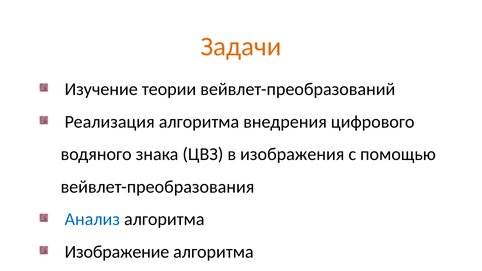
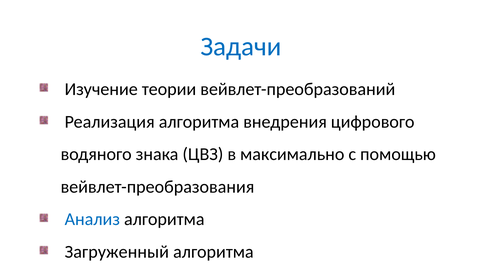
Задачи colour: orange -> blue
изображения: изображения -> максимально
Изображение: Изображение -> Загруженный
